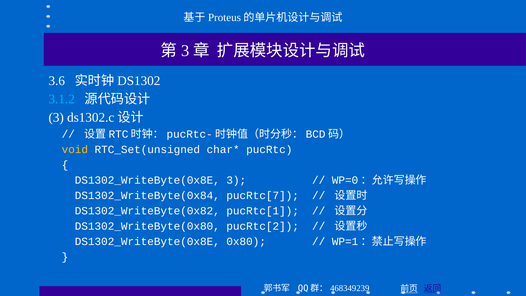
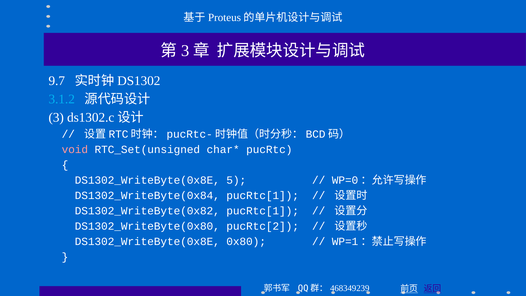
3.6: 3.6 -> 9.7
void colour: yellow -> pink
DS1302_WriteByte(0x8E 3: 3 -> 5
DS1302_WriteByte(0x84 pucRtc[7: pucRtc[7 -> pucRtc[1
